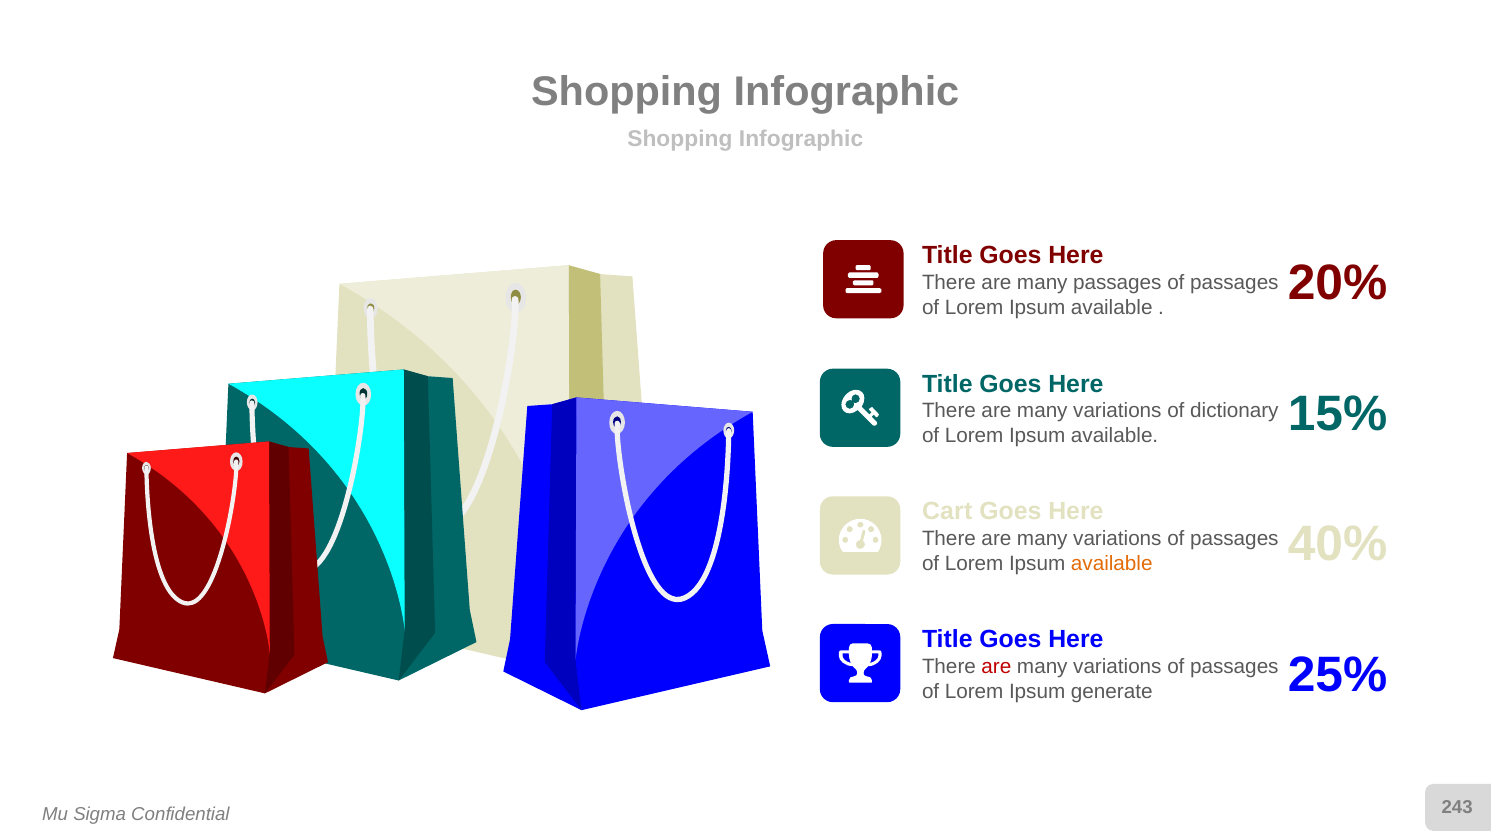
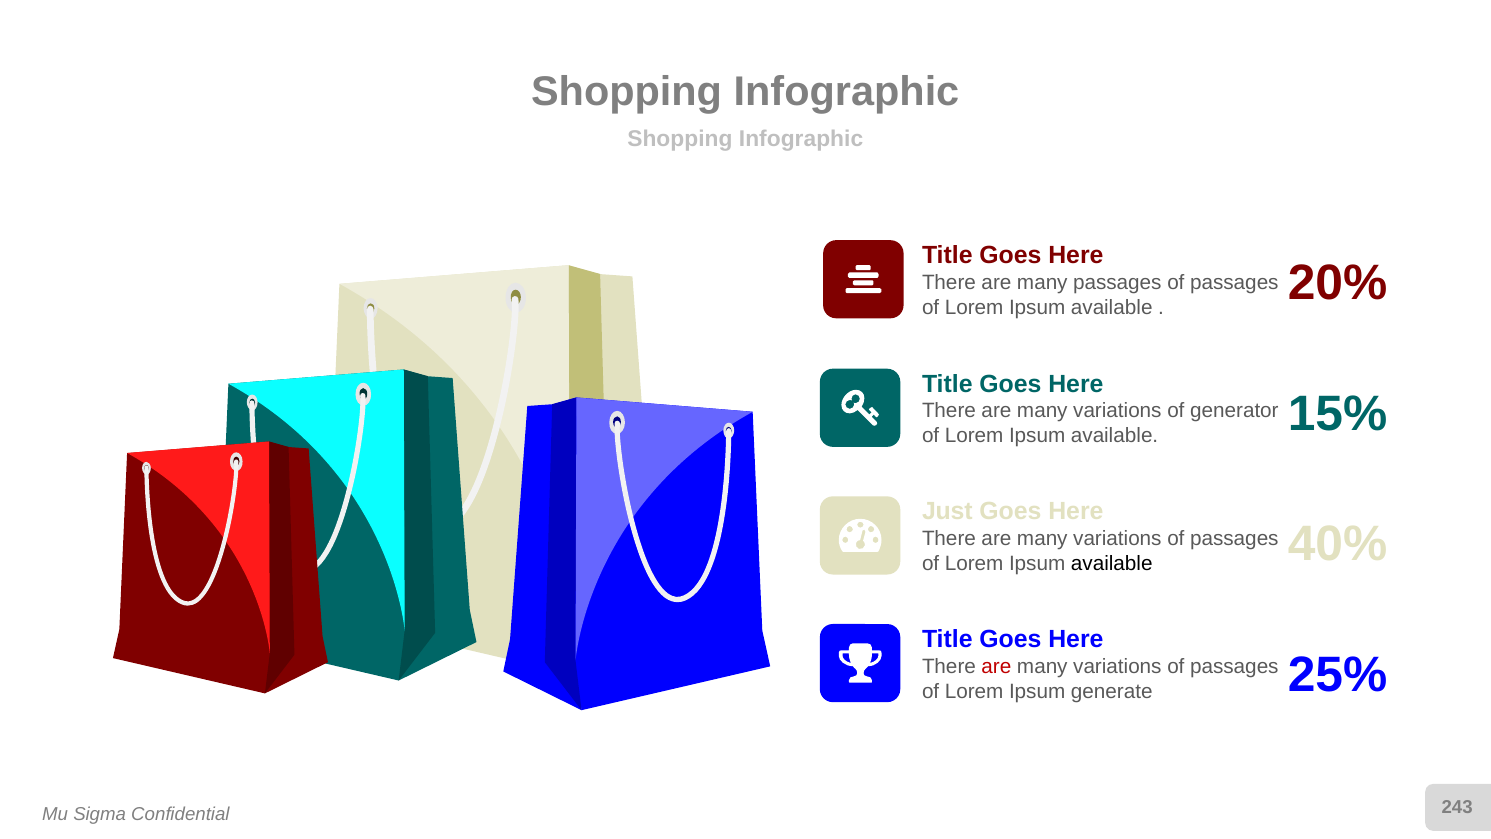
dictionary: dictionary -> generator
Cart: Cart -> Just
available at (1112, 563) colour: orange -> black
